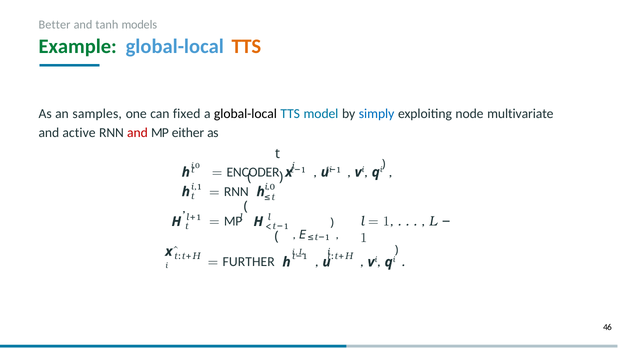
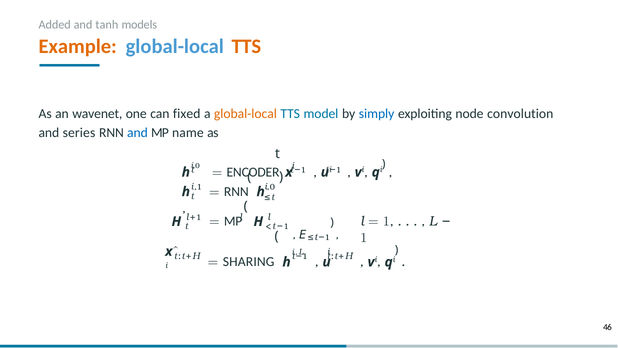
Better: Better -> Added
Example colour: green -> orange
samples: samples -> wavenet
global-local at (245, 114) colour: black -> orange
multivariate: multivariate -> convolution
active: active -> series
and at (137, 132) colour: red -> blue
either: either -> name
FURTHER: FURTHER -> SHARING
